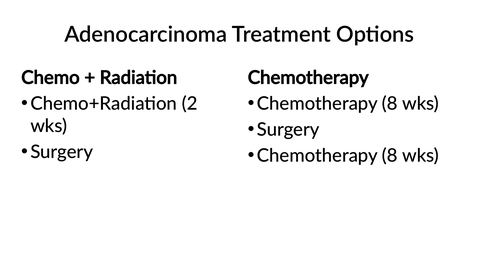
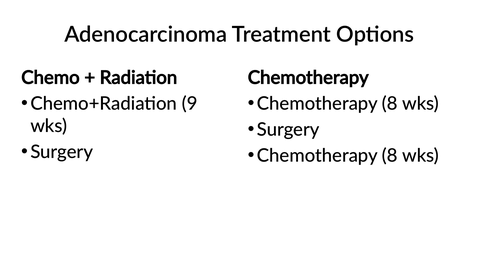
2: 2 -> 9
